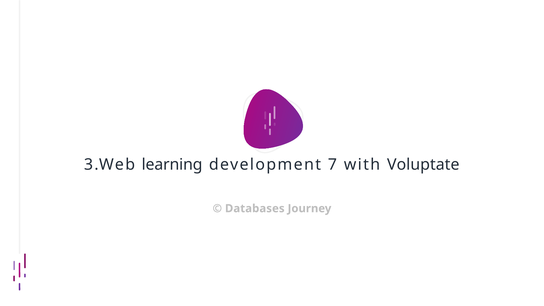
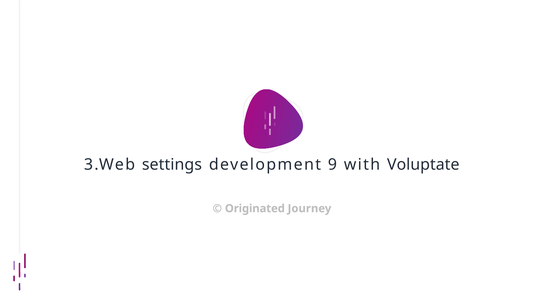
learning: learning -> settings
7: 7 -> 9
Databases: Databases -> Originated
